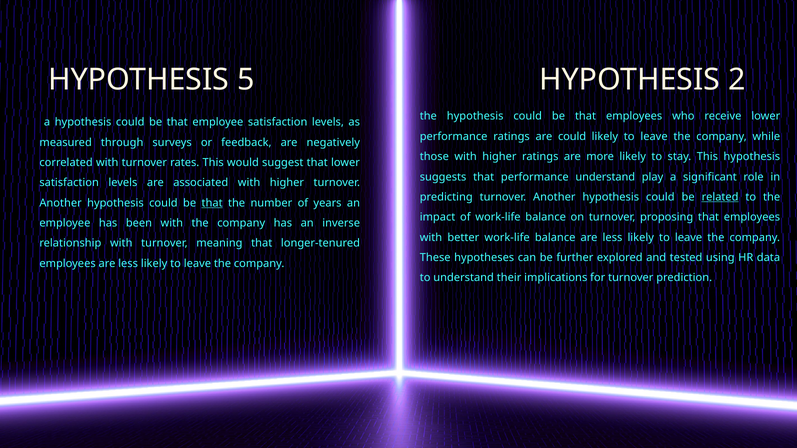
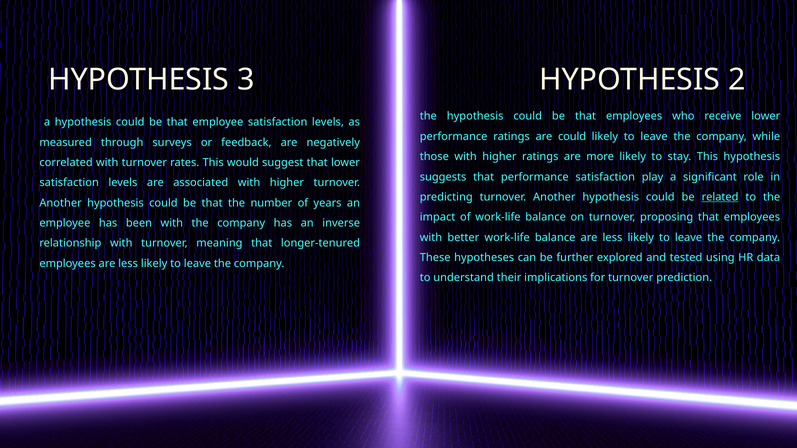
5: 5 -> 3
performance understand: understand -> satisfaction
that at (212, 203) underline: present -> none
